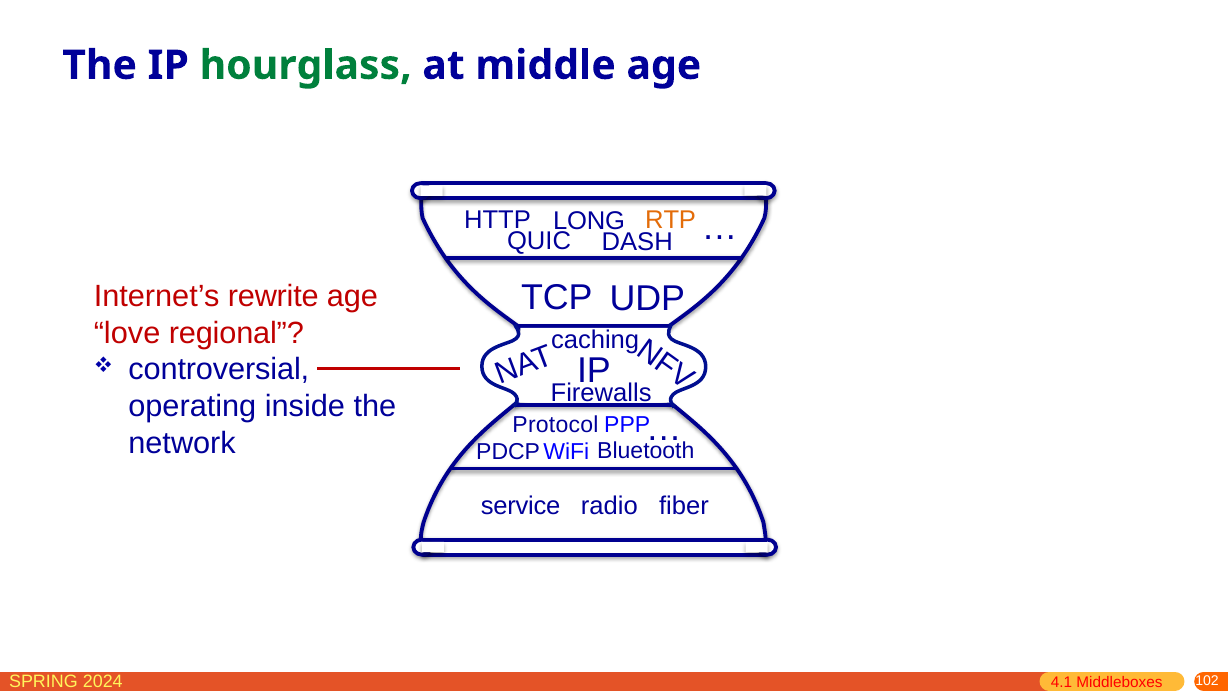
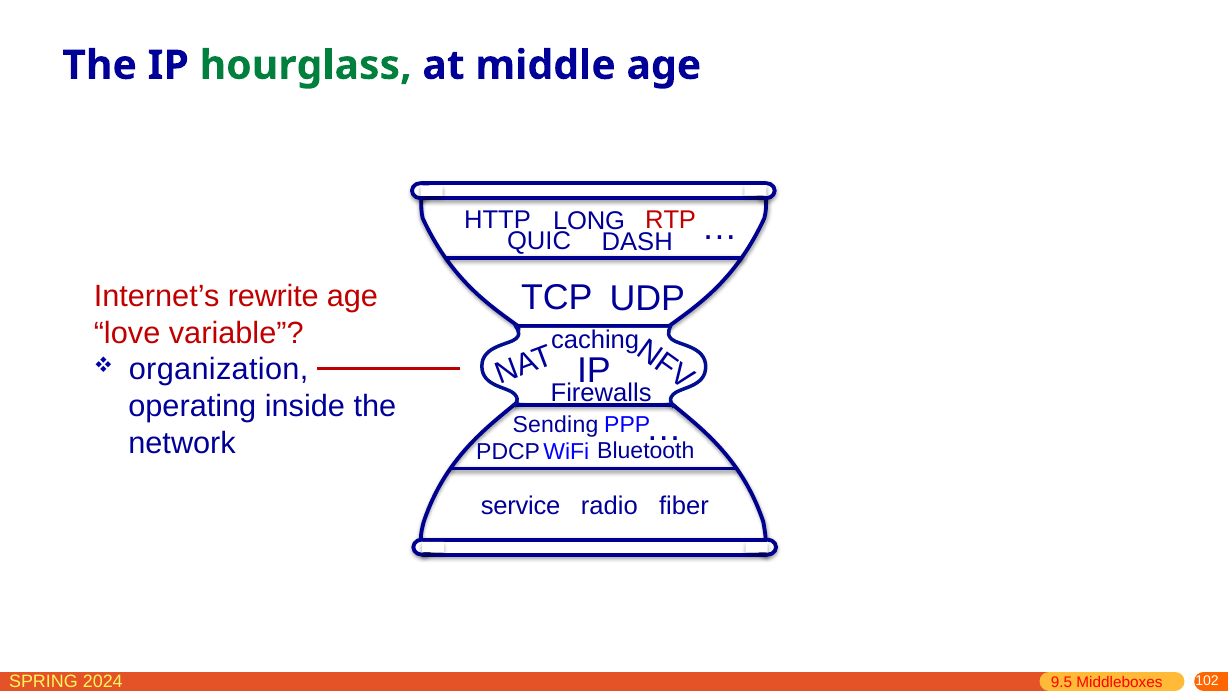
RTP colour: orange -> red
regional: regional -> variable
controversial: controversial -> organization
Protocol: Protocol -> Sending
4.1: 4.1 -> 9.5
